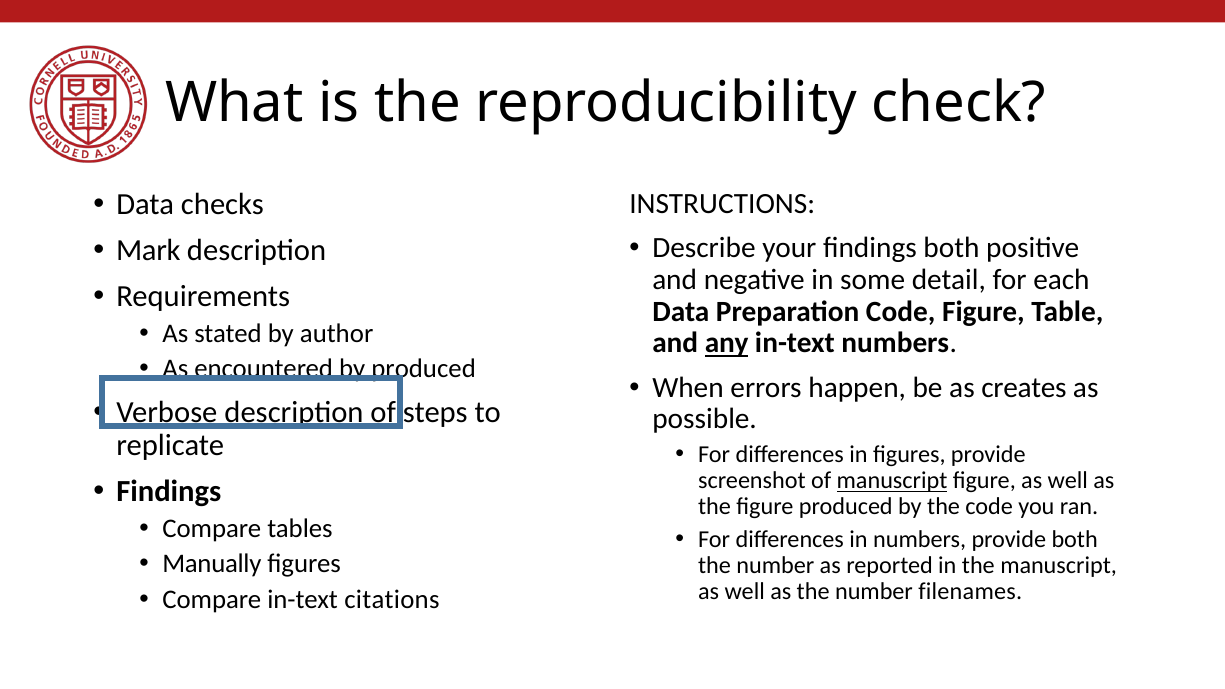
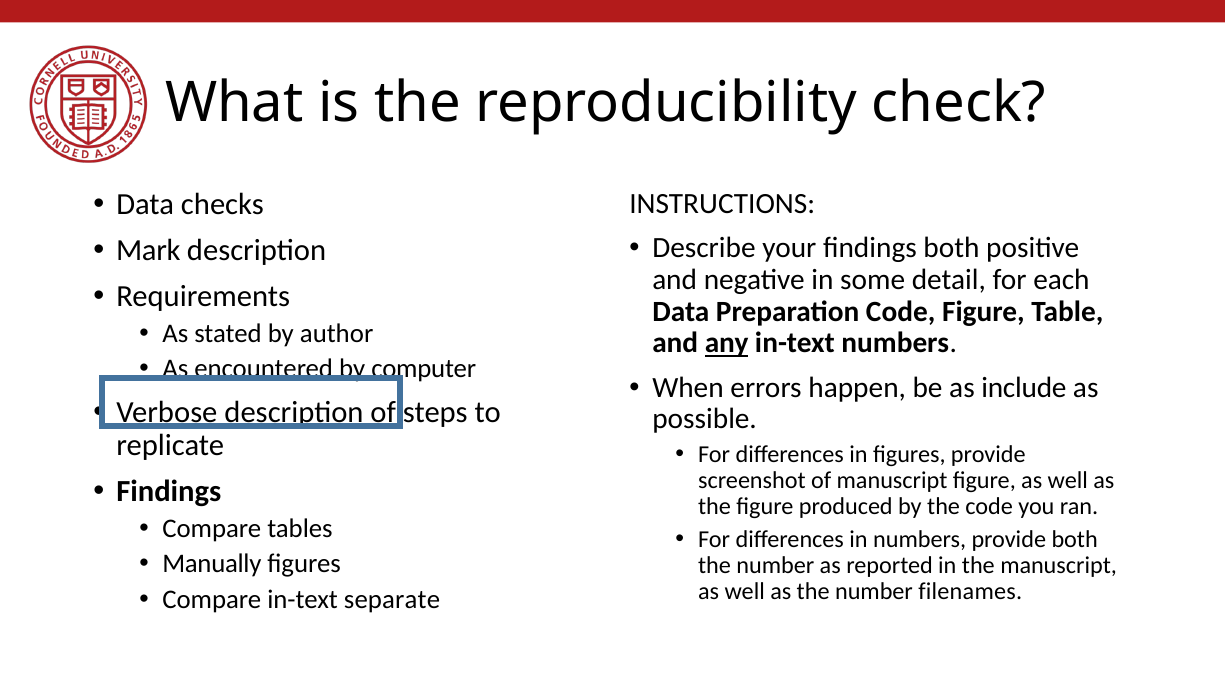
produced at (424, 369): produced -> computer
creates: creates -> include
manuscript at (892, 481) underline: present -> none
citations: citations -> separate
